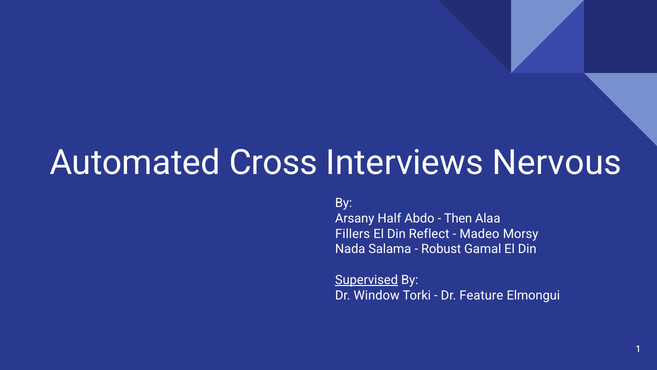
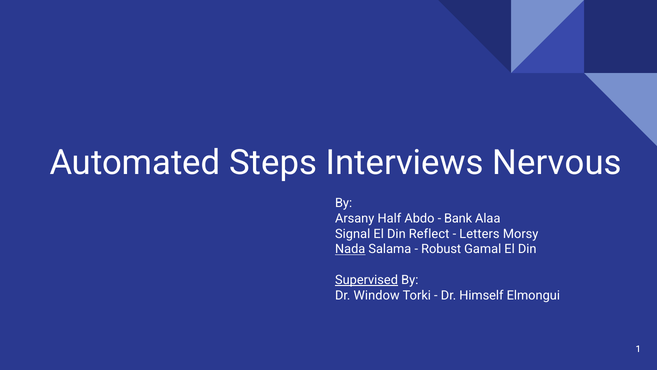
Cross: Cross -> Steps
Then: Then -> Bank
Fillers: Fillers -> Signal
Madeo: Madeo -> Letters
Nada underline: none -> present
Feature: Feature -> Himself
